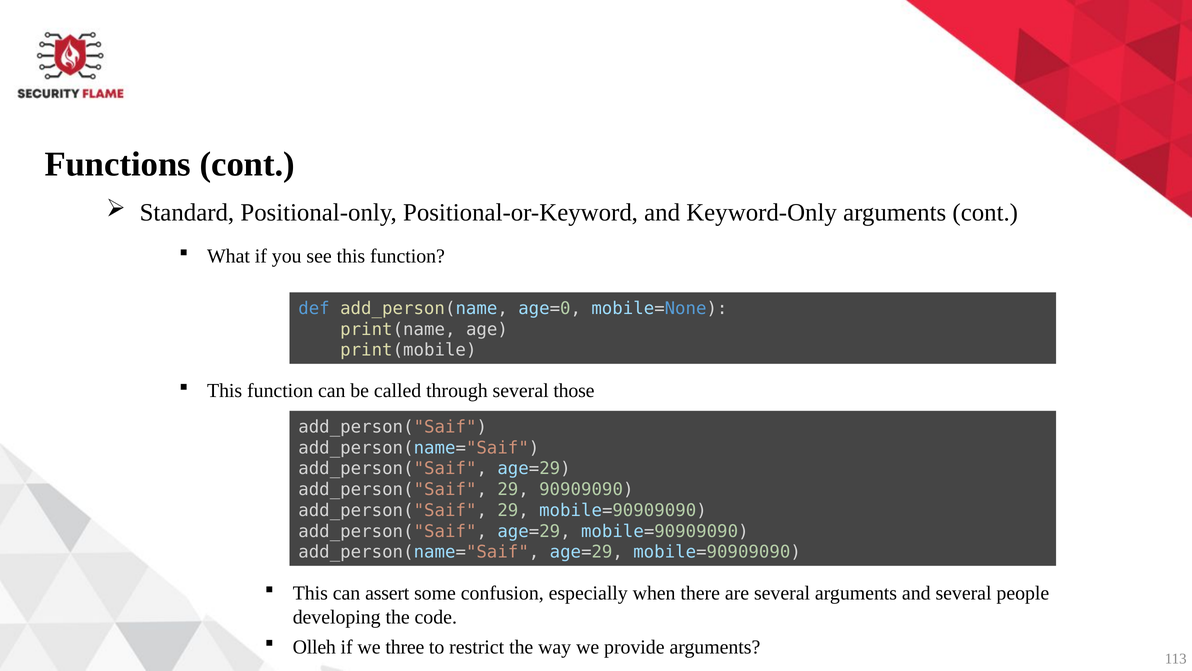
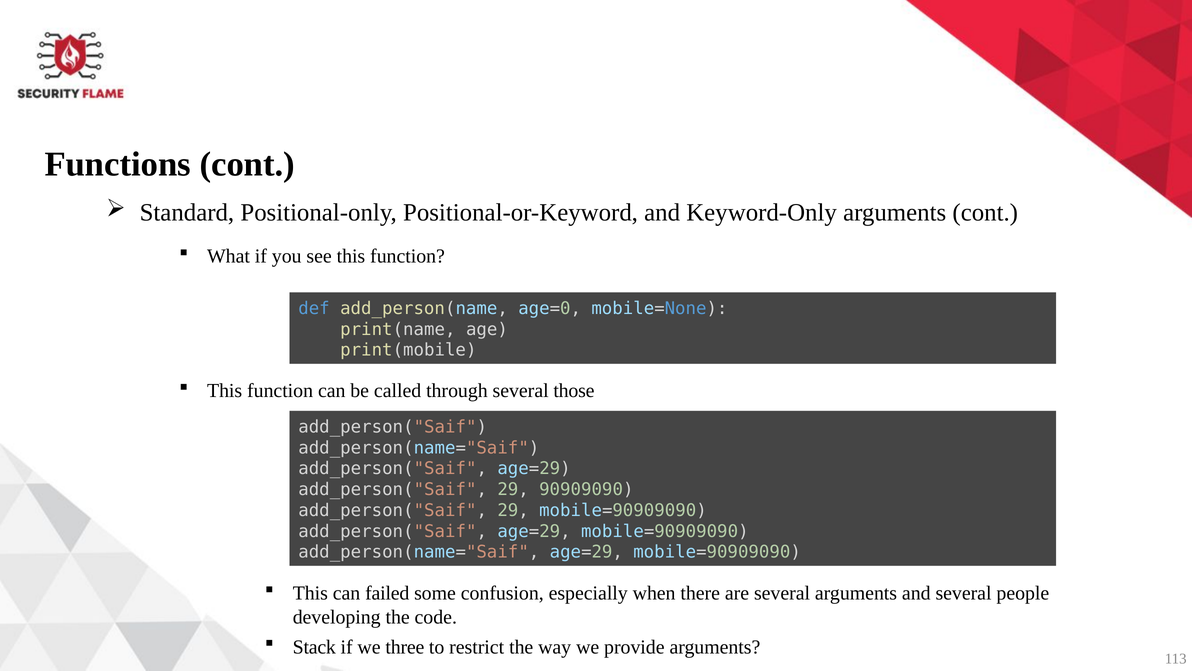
assert: assert -> failed
Olleh: Olleh -> Stack
